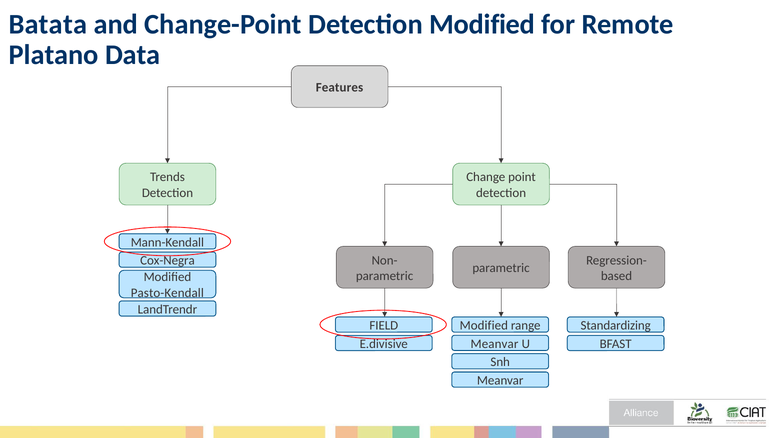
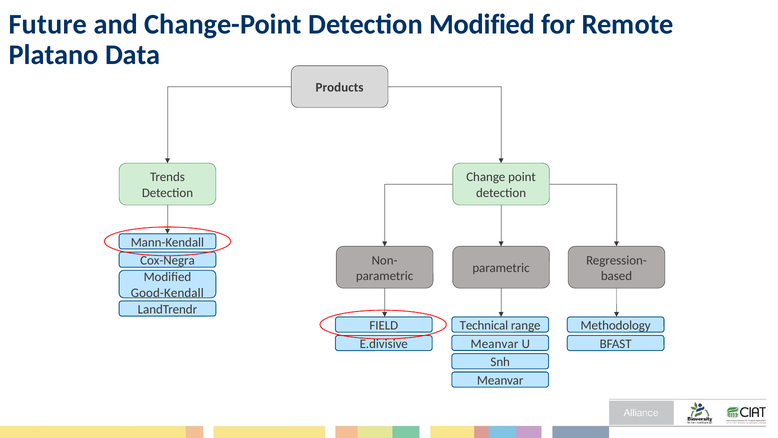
Batata: Batata -> Future
Features: Features -> Products
Pasto-Kendall: Pasto-Kendall -> Good-Kendall
Modified at (484, 325): Modified -> Technical
Standardizing: Standardizing -> Methodology
